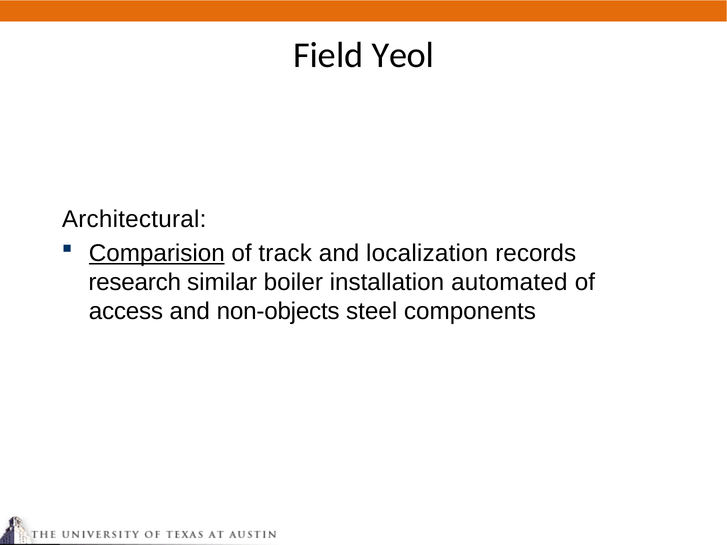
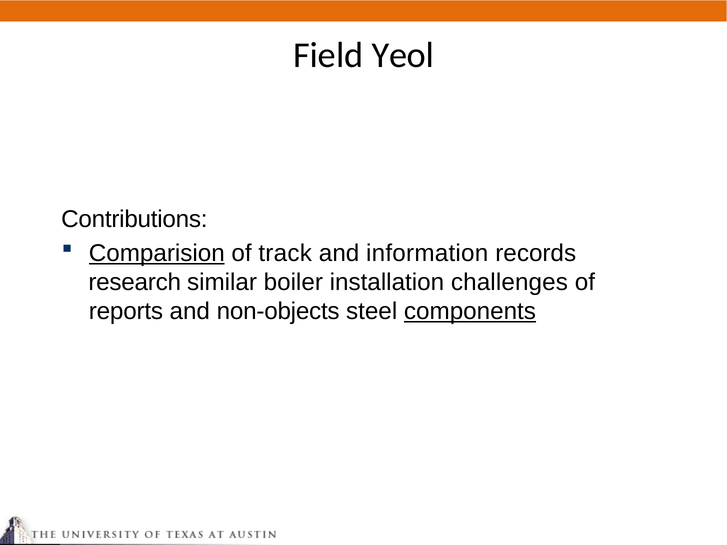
Architectural: Architectural -> Contributions
localization: localization -> information
automated: automated -> challenges
access: access -> reports
components underline: none -> present
